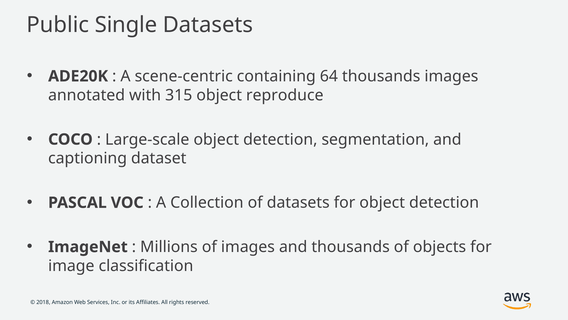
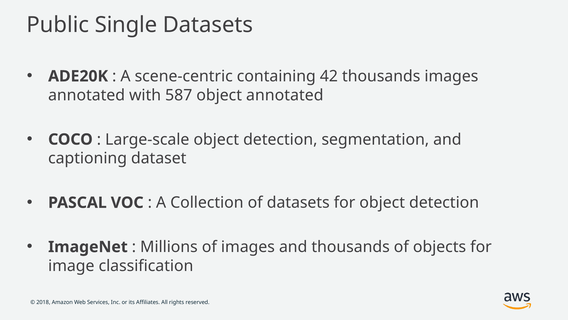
64: 64 -> 42
315: 315 -> 587
object reproduce: reproduce -> annotated
